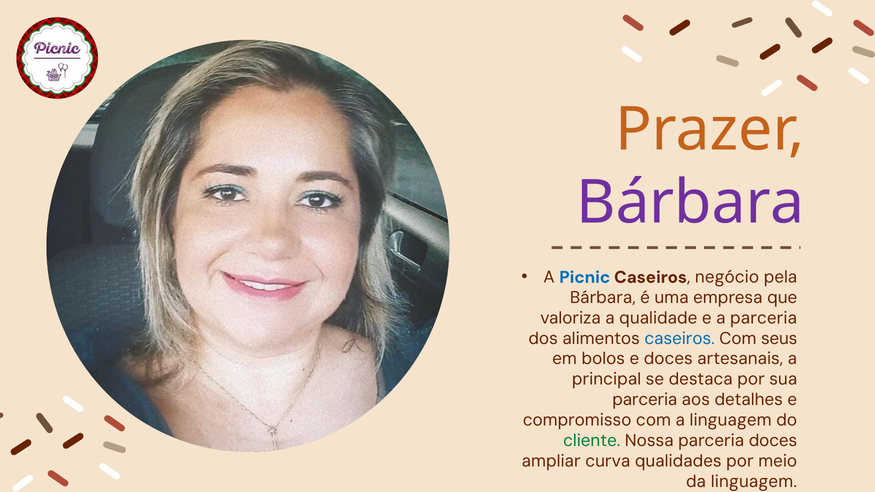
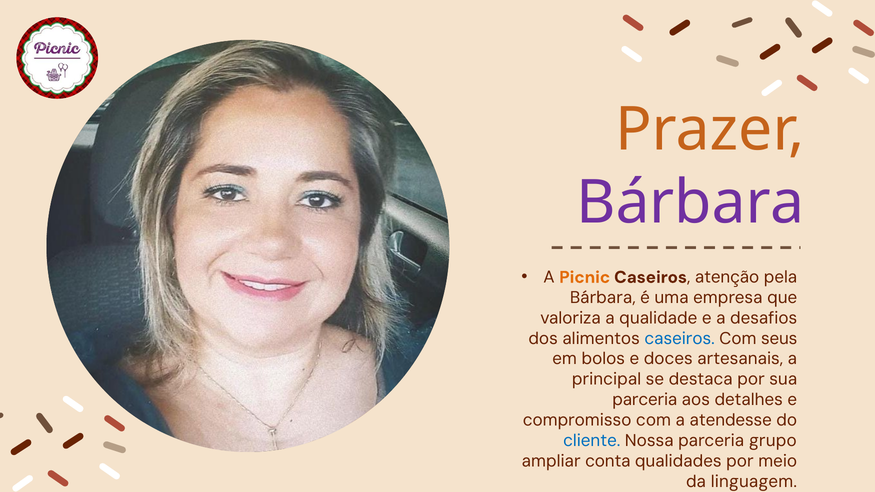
Picnic colour: blue -> orange
negócio: negócio -> atenção
a parceria: parceria -> desafios
a linguagem: linguagem -> atendesse
cliente colour: green -> blue
parceria doces: doces -> grupo
curva: curva -> conta
